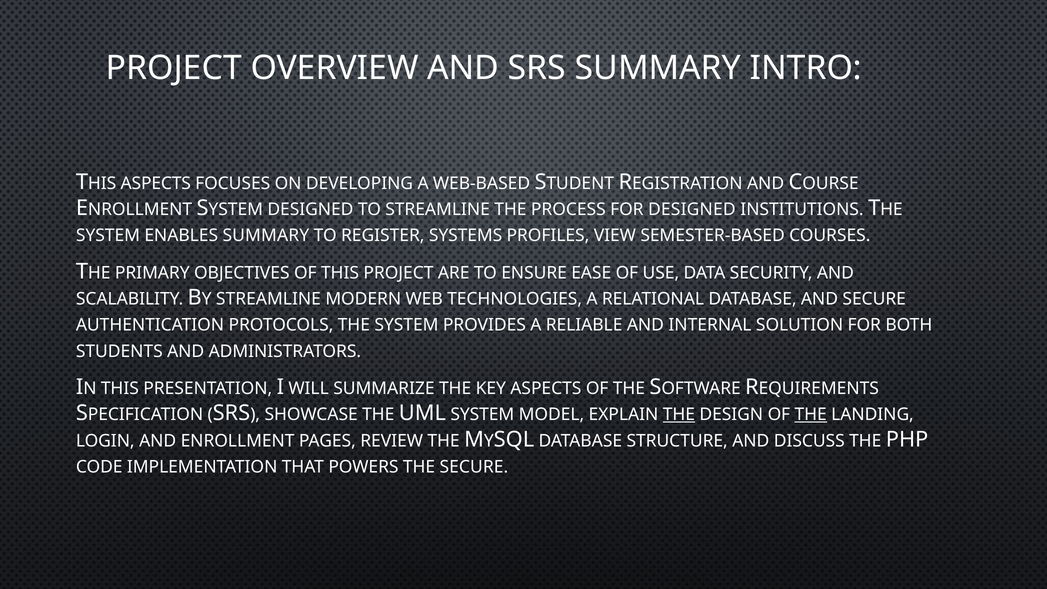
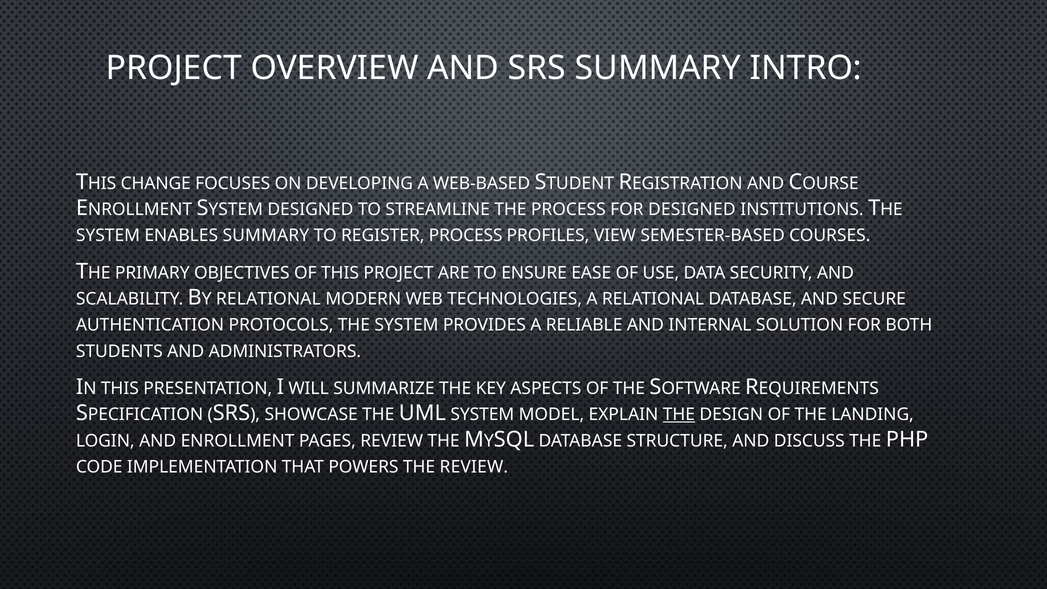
ASPECTS at (156, 183): ASPECTS -> CHANGE
REGISTER SYSTEMS: SYSTEMS -> PROCESS
STREAMLINE at (268, 299): STREAMLINE -> RELATIONAL
THE at (811, 415) underline: present -> none
THE SECURE: SECURE -> REVIEW
